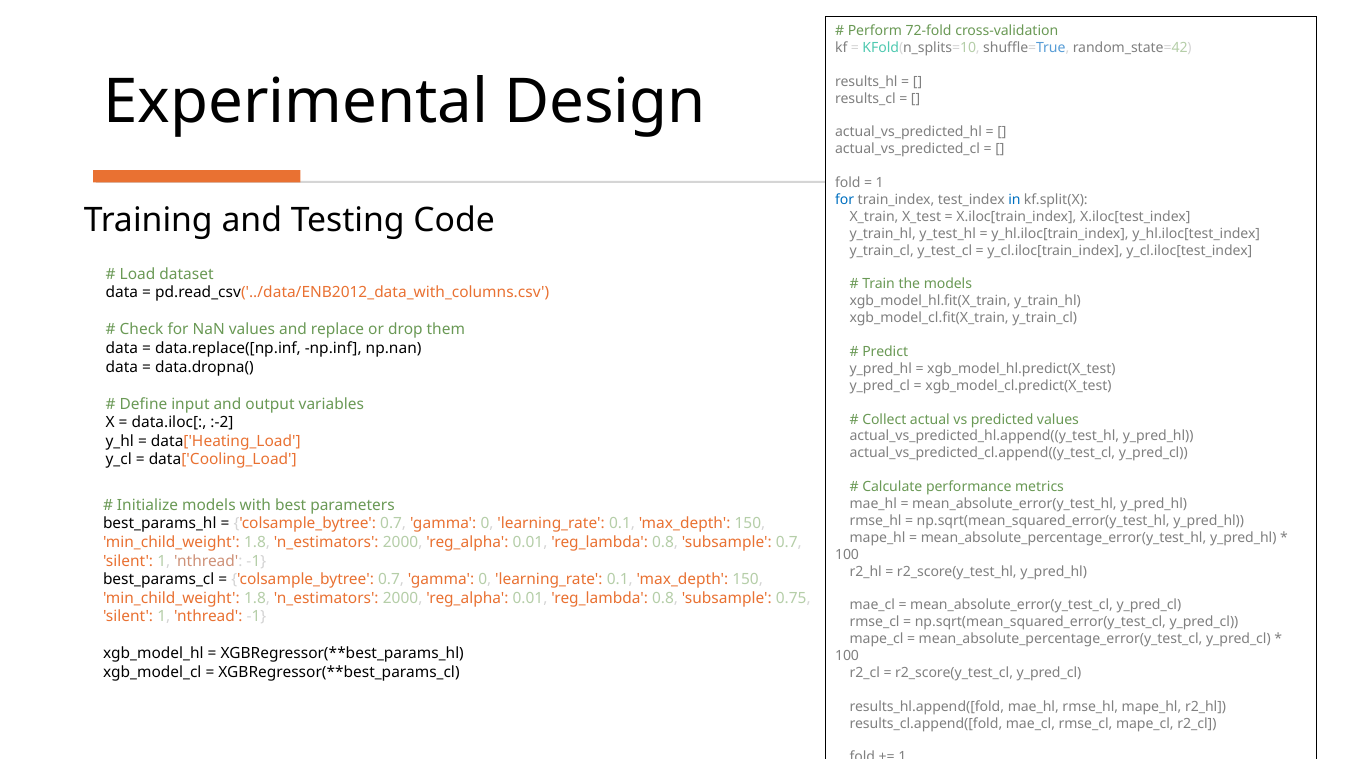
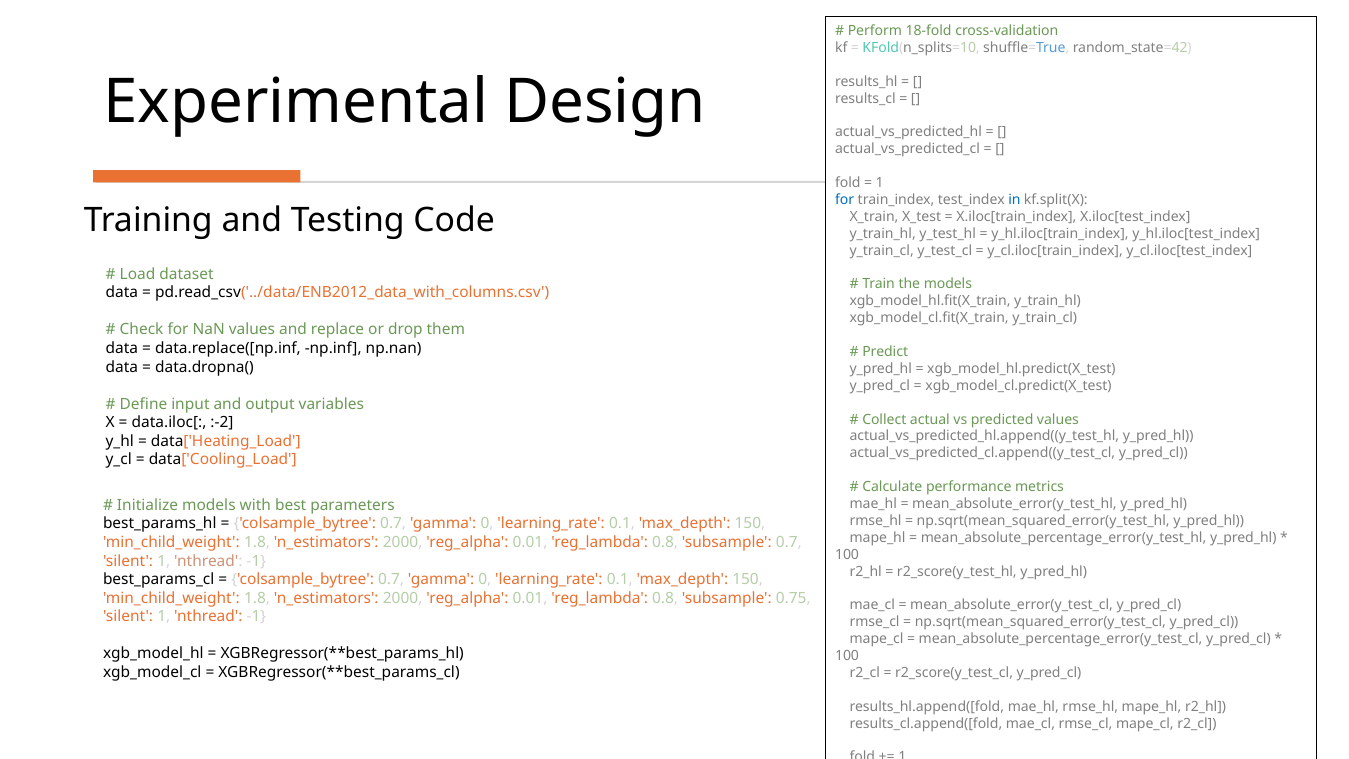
72-fold: 72-fold -> 18-fold
